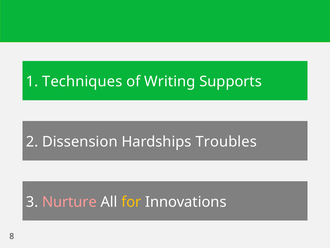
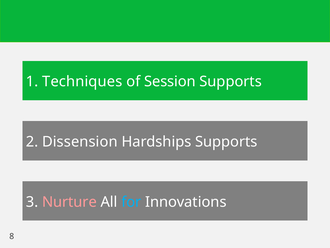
Writing: Writing -> Session
Hardships Troubles: Troubles -> Supports
for colour: yellow -> light blue
